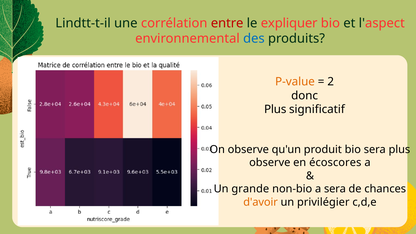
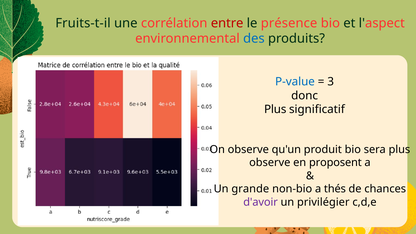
Lindtt-t-il: Lindtt-t-il -> Fruits-t-il
expliquer: expliquer -> présence
P-value colour: orange -> blue
2: 2 -> 3
écoscores: écoscores -> proposent
a sera: sera -> thés
d'avoir colour: orange -> purple
